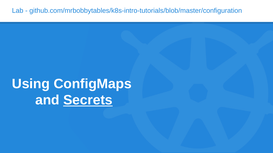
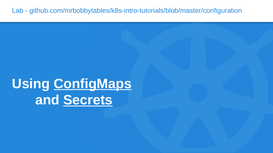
ConfigMaps underline: none -> present
